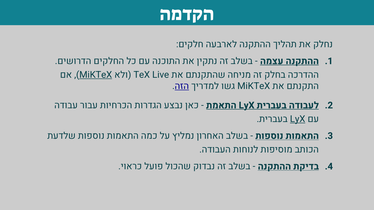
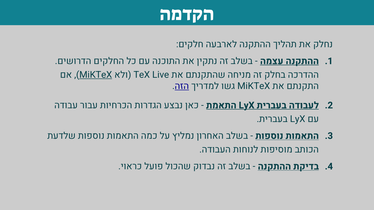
LyX at (298, 119) underline: present -> none
